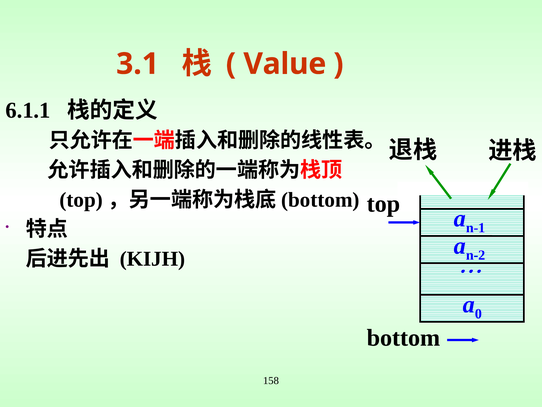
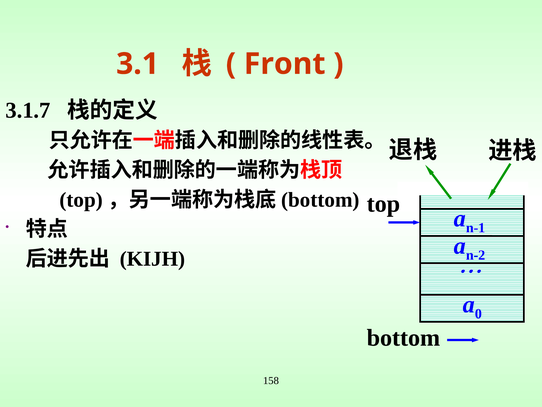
Value: Value -> Front
6.1.1: 6.1.1 -> 3.1.7
